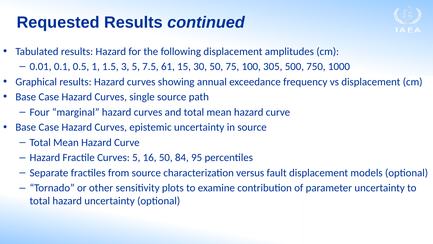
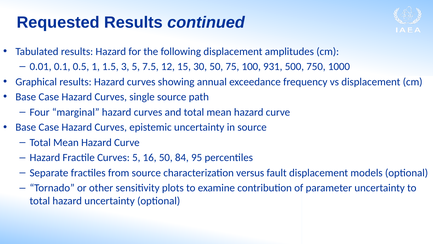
61: 61 -> 12
305: 305 -> 931
